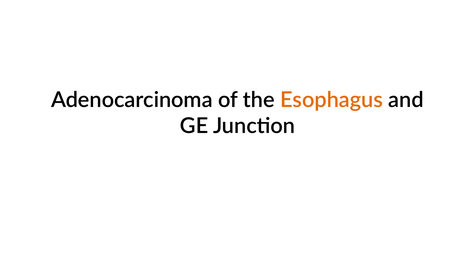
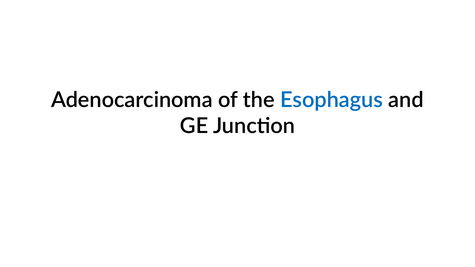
Esophagus colour: orange -> blue
